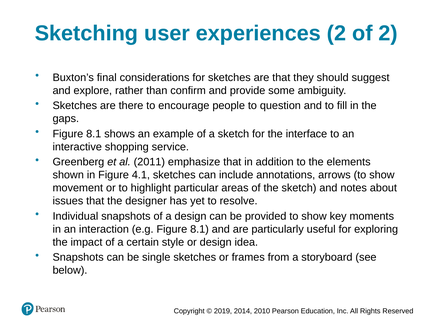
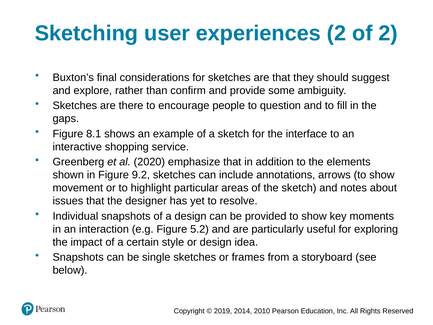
2011: 2011 -> 2020
4.1: 4.1 -> 9.2
e.g Figure 8.1: 8.1 -> 5.2
